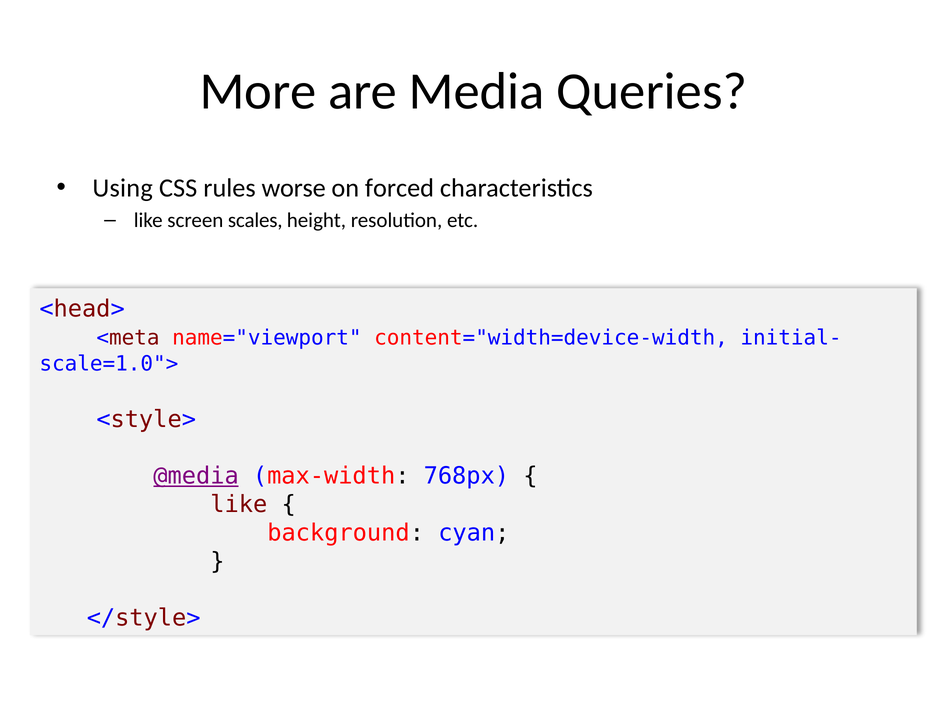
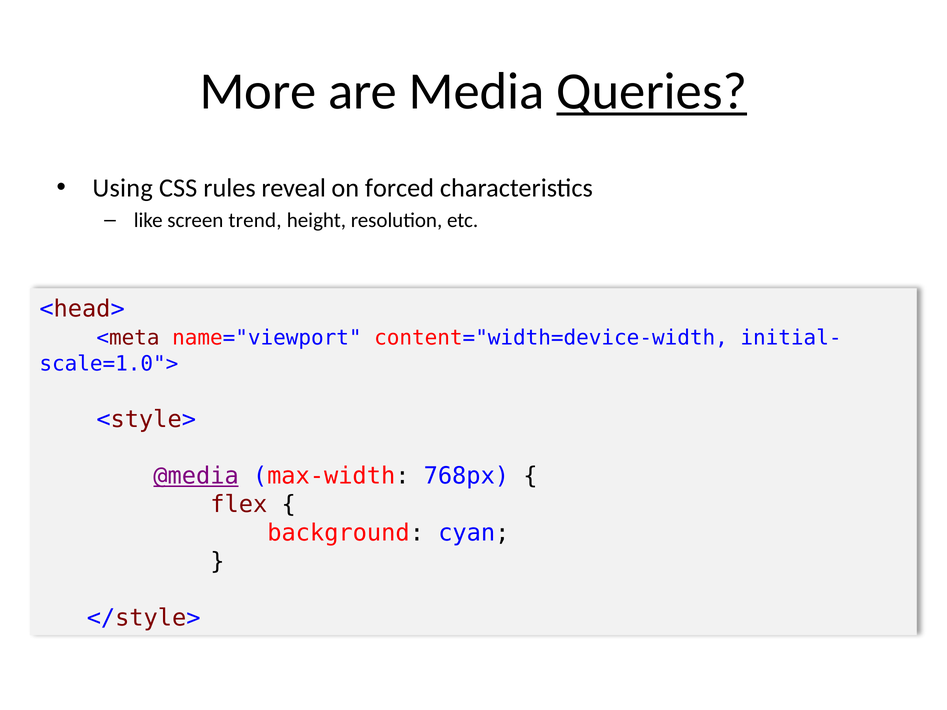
Queries underline: none -> present
worse: worse -> reveal
scales: scales -> trend
like at (239, 505): like -> flex
